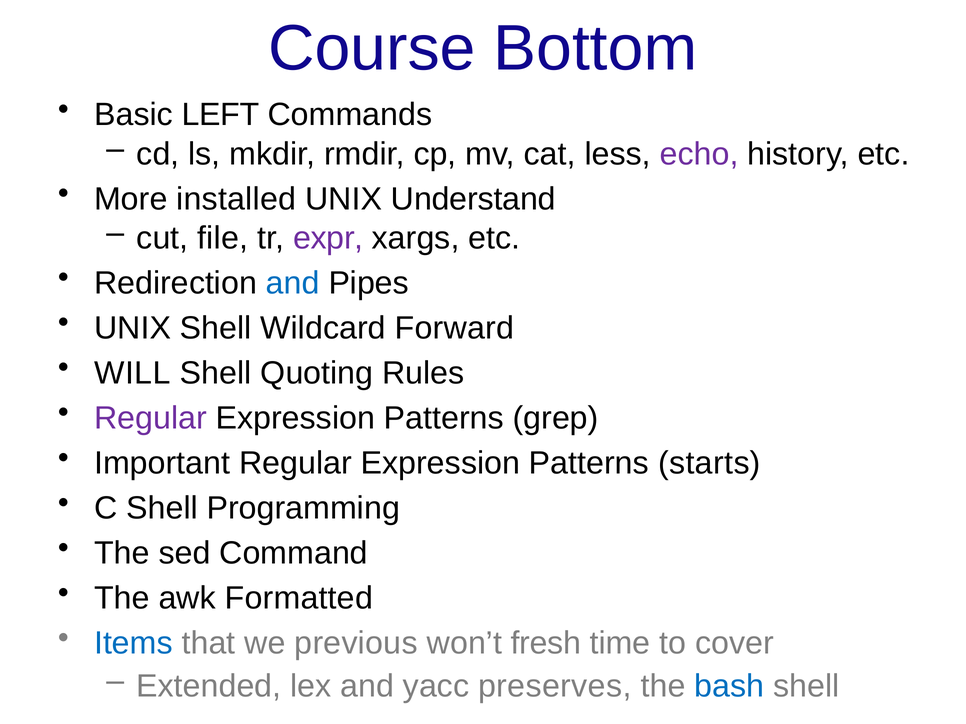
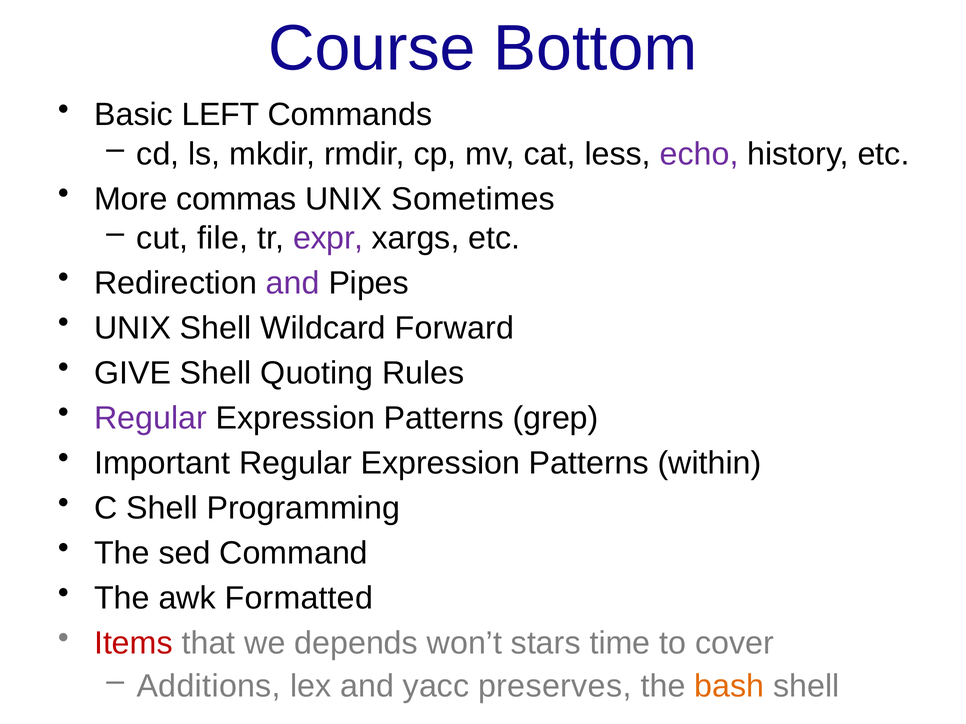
installed: installed -> commas
Understand: Understand -> Sometimes
and at (293, 283) colour: blue -> purple
WILL: WILL -> GIVE
starts: starts -> within
Items colour: blue -> red
previous: previous -> depends
fresh: fresh -> stars
Extended: Extended -> Additions
bash colour: blue -> orange
